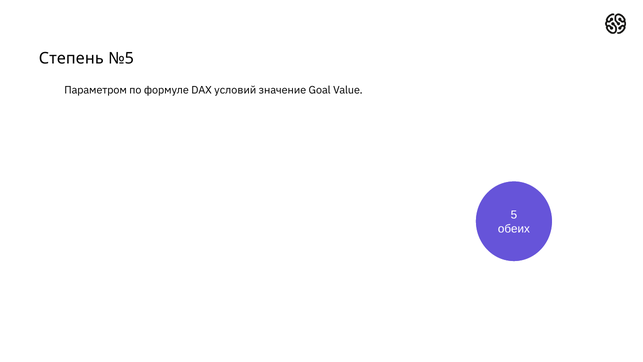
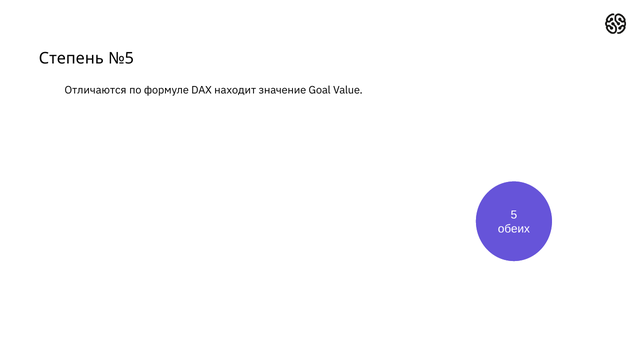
Параметром: Параметром -> Отличаются
условий: условий -> находит
